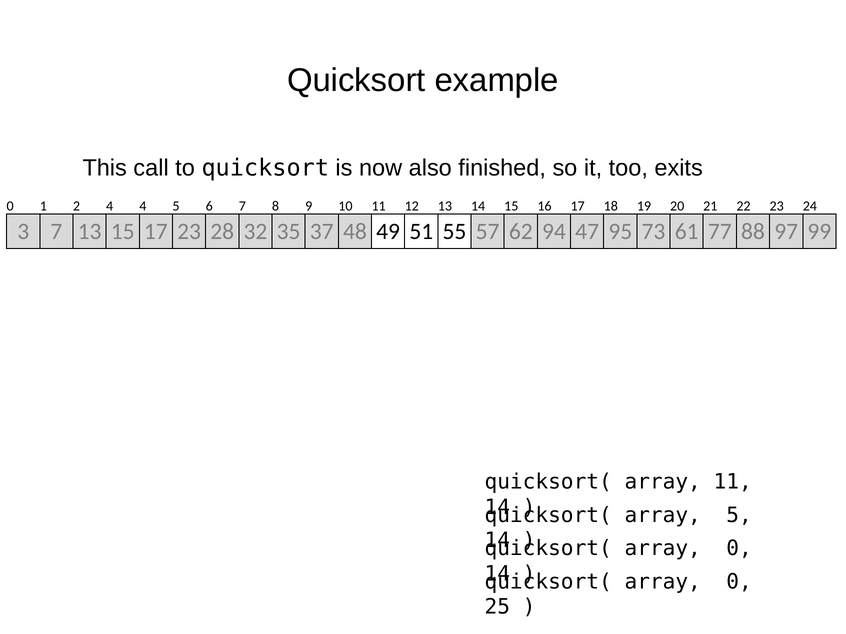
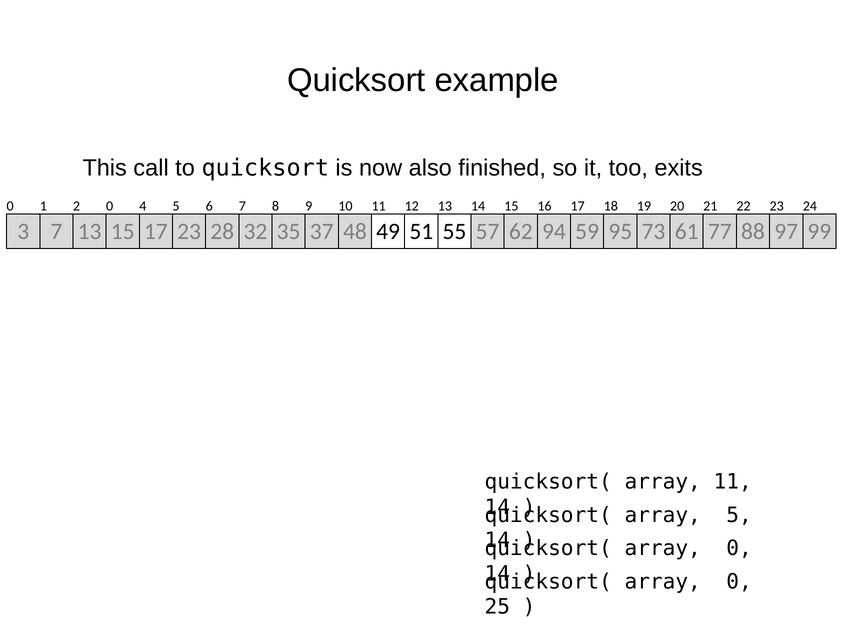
2 4: 4 -> 0
47: 47 -> 59
